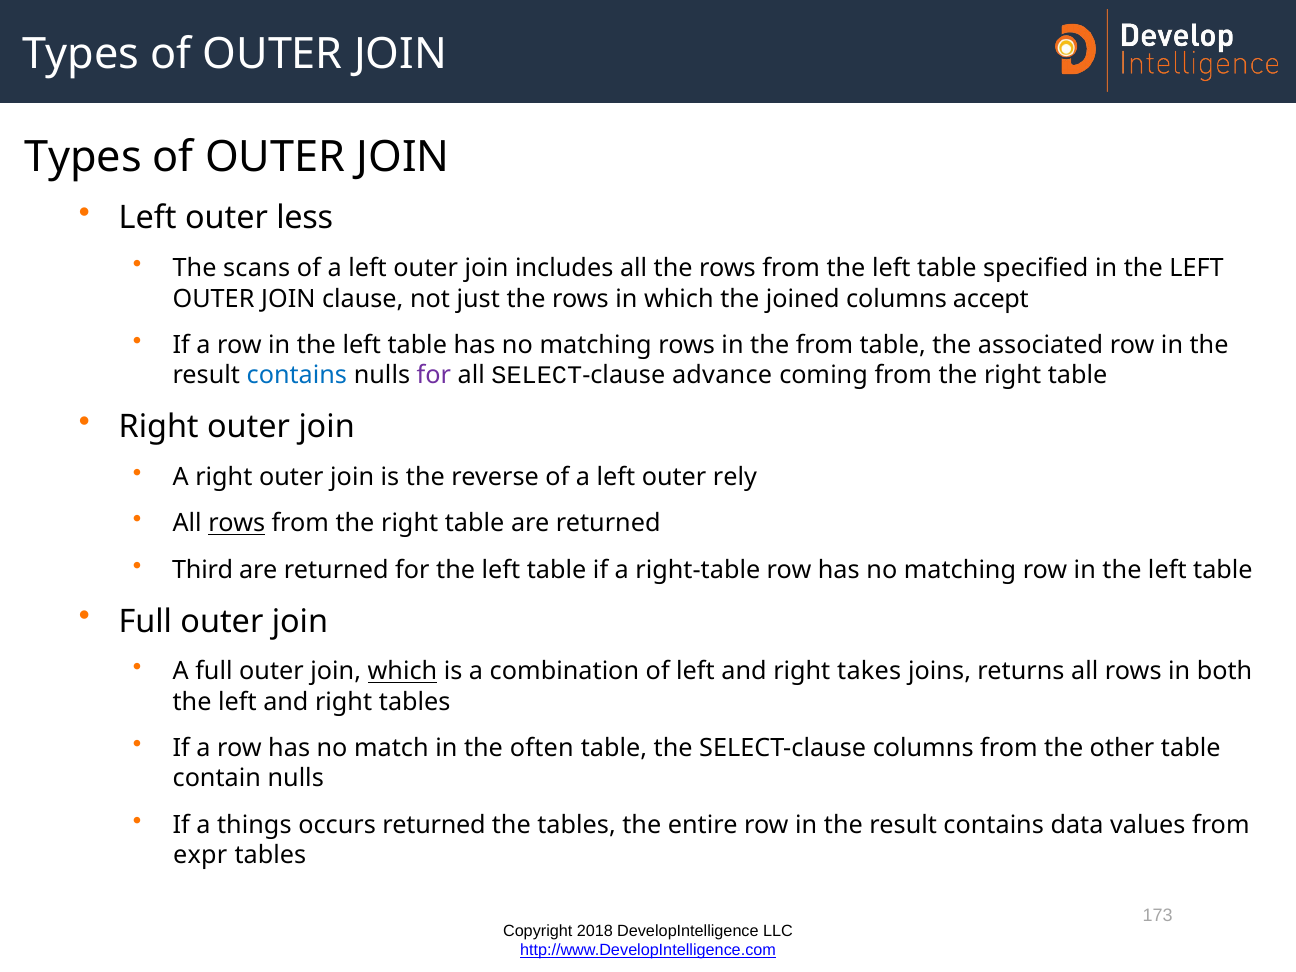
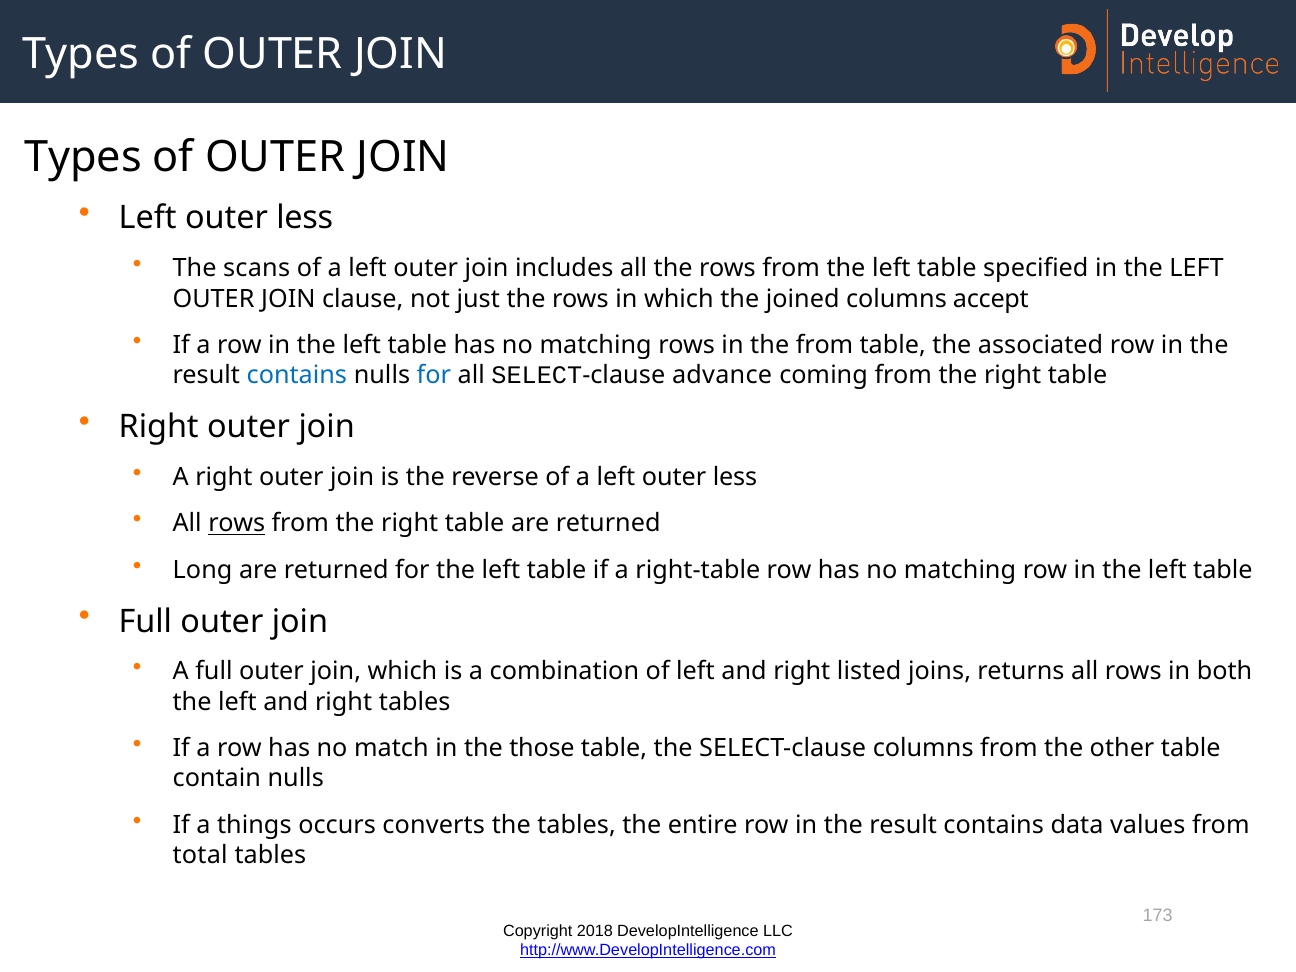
for at (434, 375) colour: purple -> blue
a left outer rely: rely -> less
Third: Third -> Long
which at (402, 672) underline: present -> none
takes: takes -> listed
often: often -> those
occurs returned: returned -> converts
expr: expr -> total
